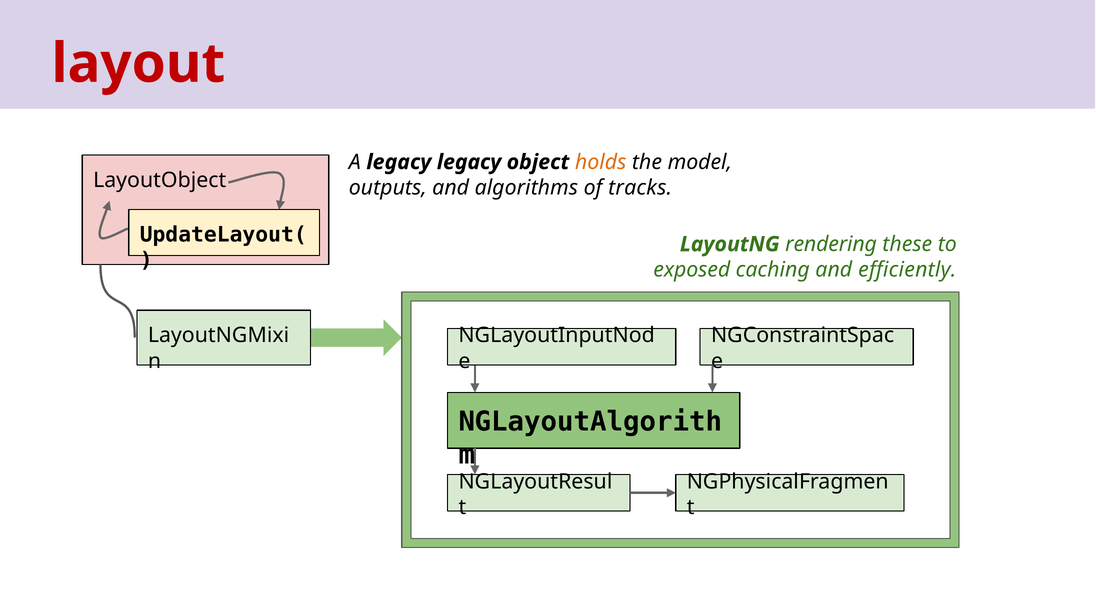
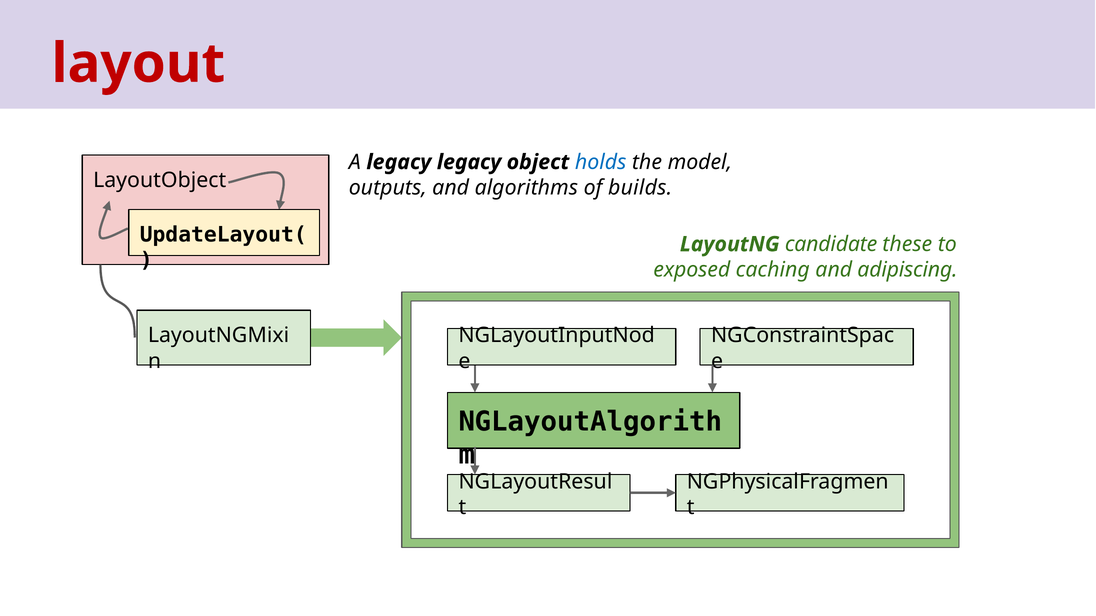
holds colour: orange -> blue
tracks: tracks -> builds
rendering: rendering -> candidate
efficiently: efficiently -> adipiscing
